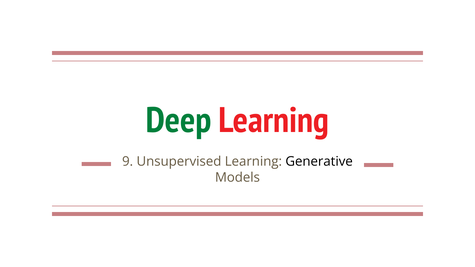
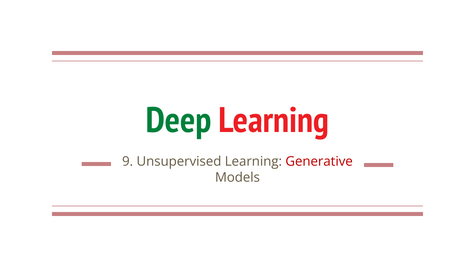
Generative colour: black -> red
